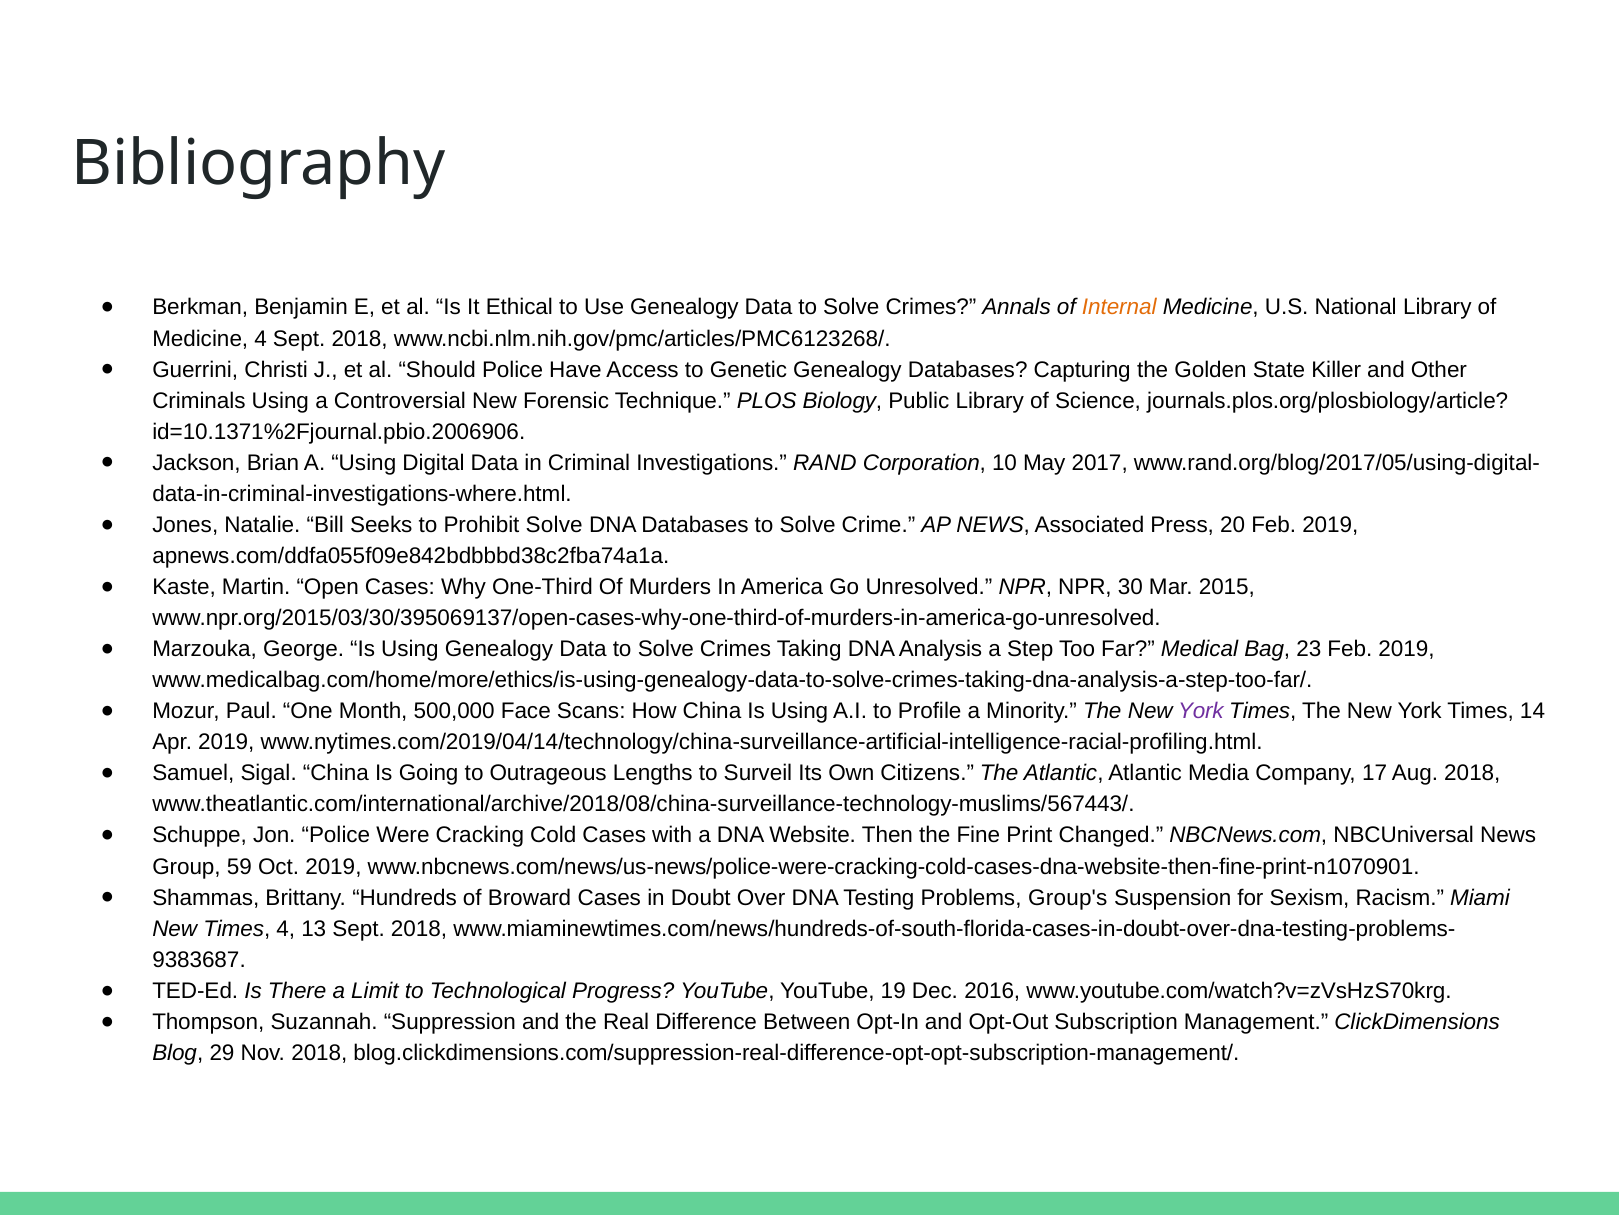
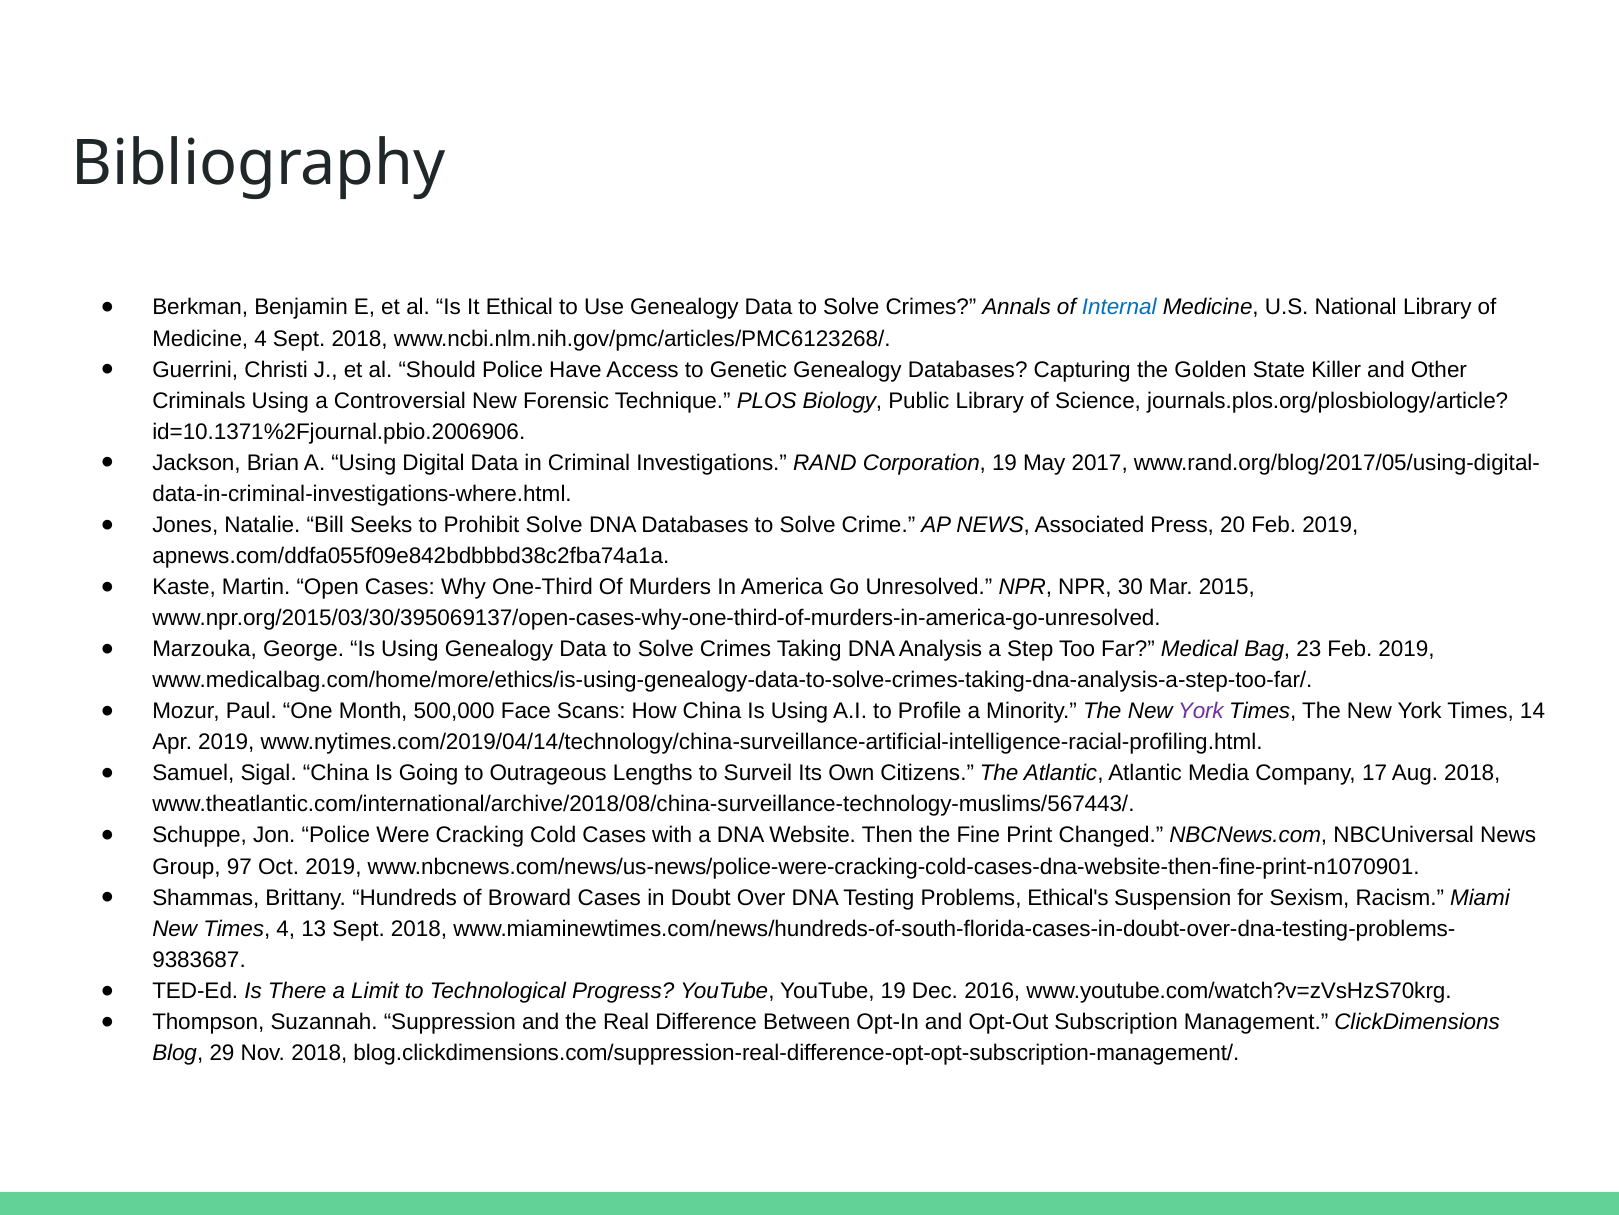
Internal colour: orange -> blue
Corporation 10: 10 -> 19
59: 59 -> 97
Group's: Group's -> Ethical's
